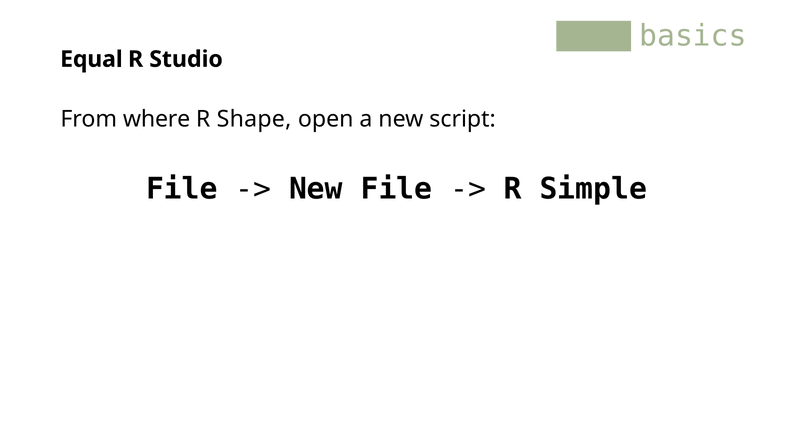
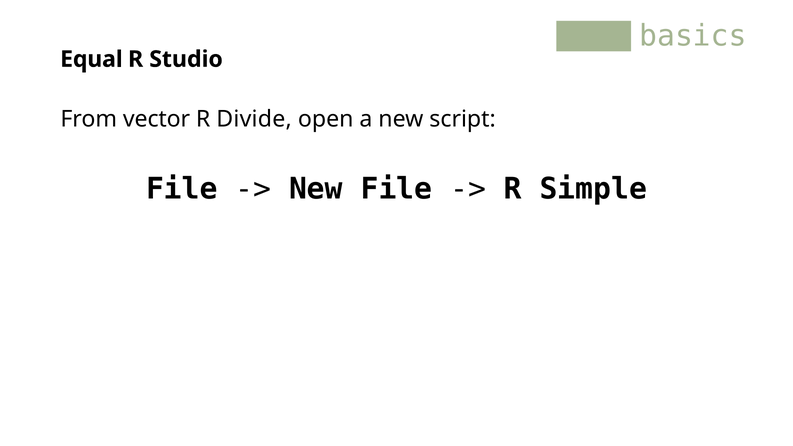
where: where -> vector
Shape: Shape -> Divide
